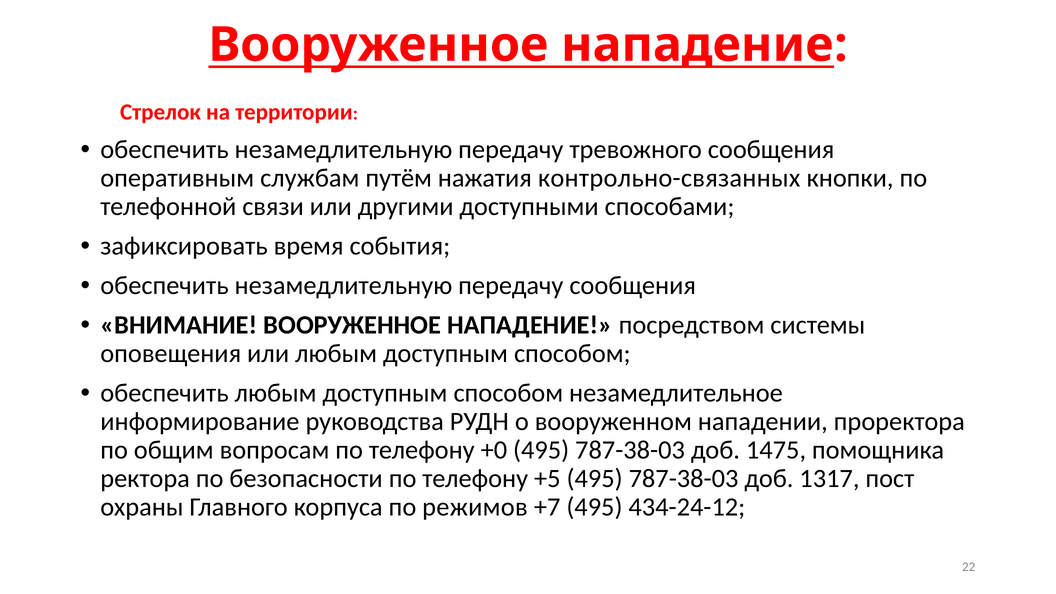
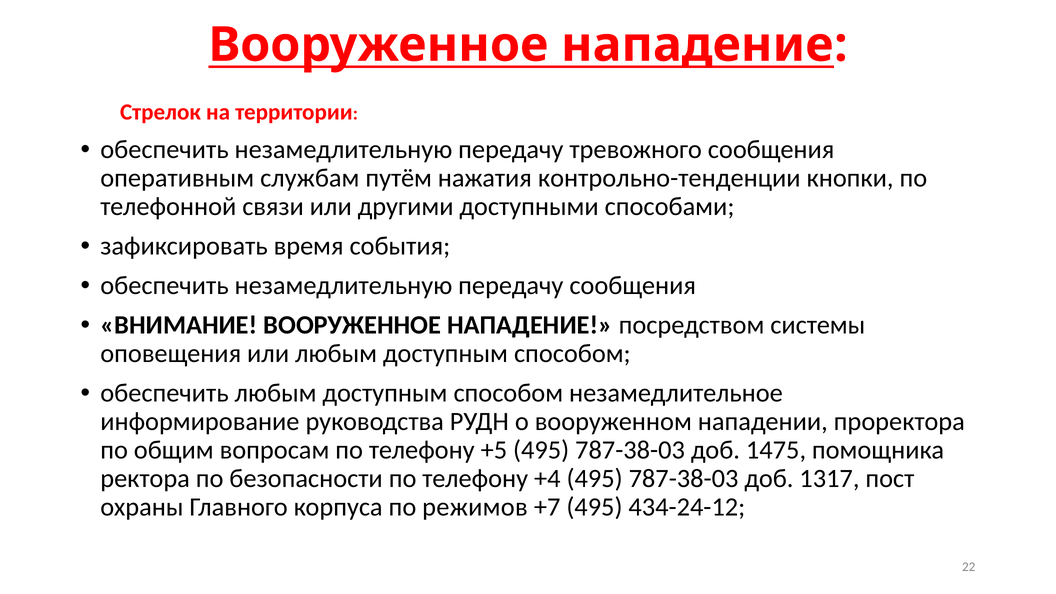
контрольно-связанных: контрольно-связанных -> контрольно-тенденции
+0: +0 -> +5
+5: +5 -> +4
